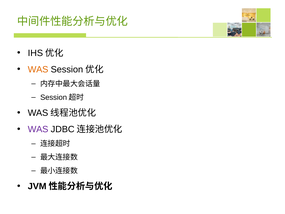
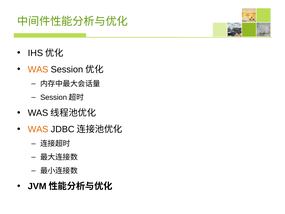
WAS at (38, 129) colour: purple -> orange
